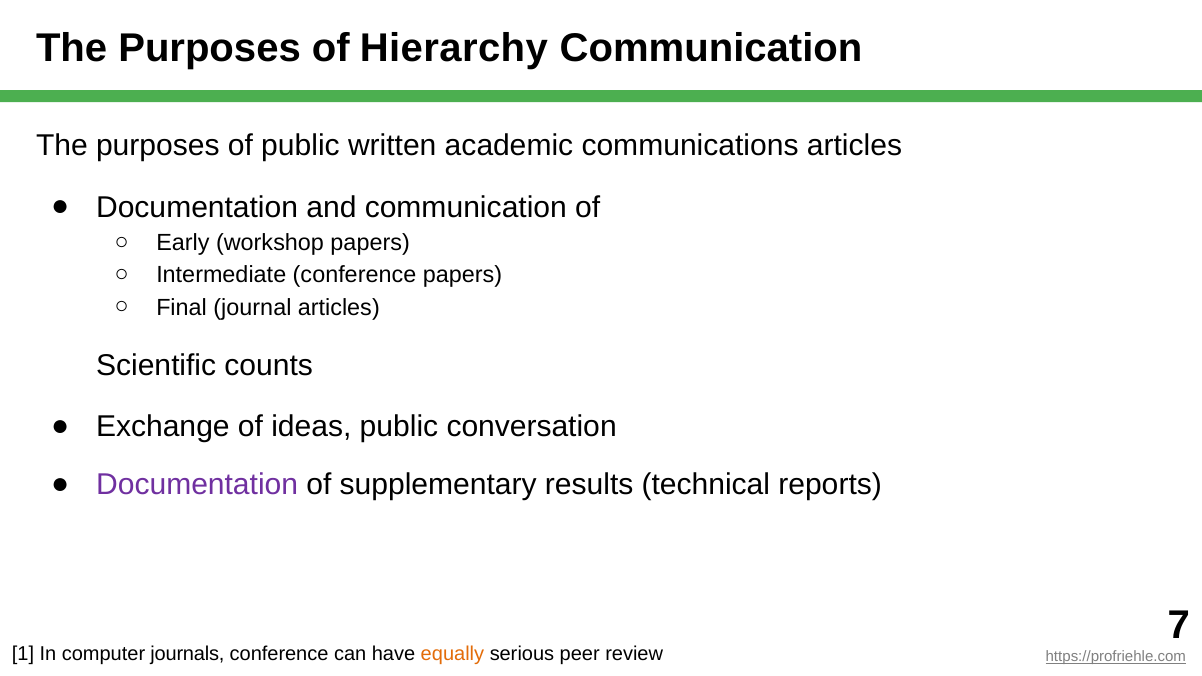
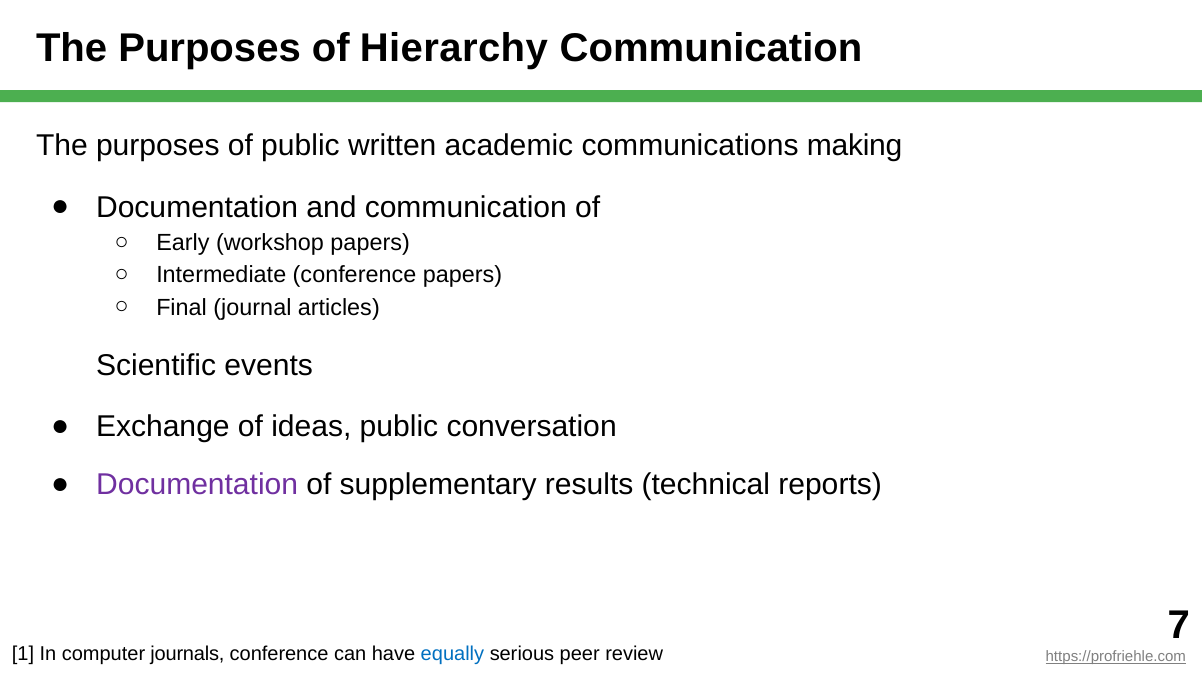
communications articles: articles -> making
counts: counts -> events
equally colour: orange -> blue
